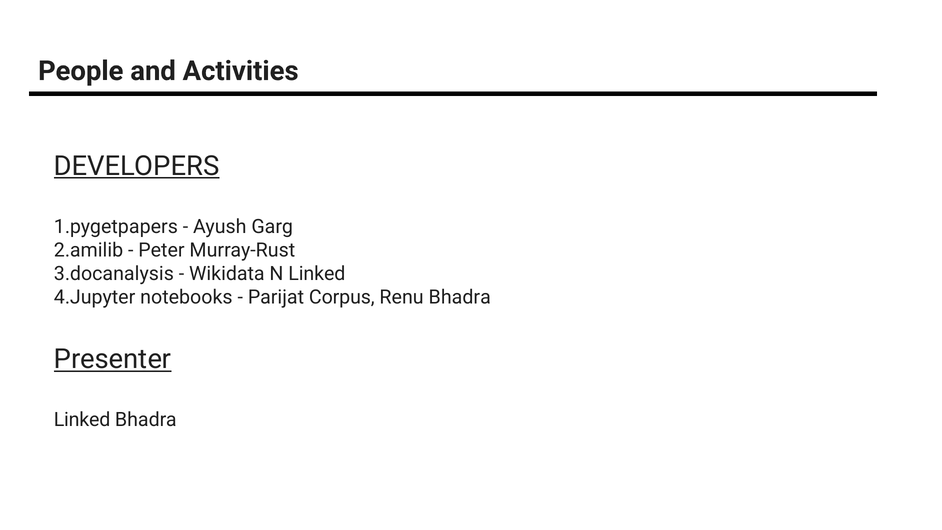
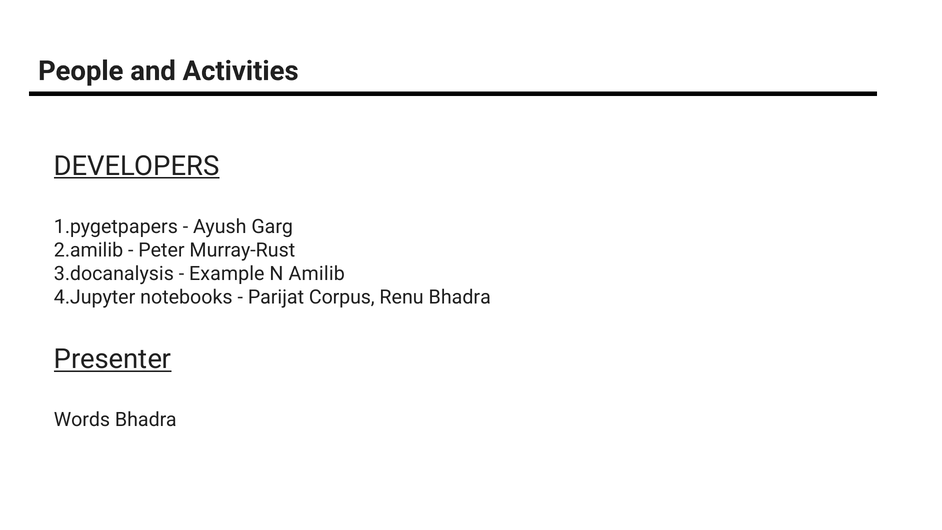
Wikidata: Wikidata -> Example
N Linked: Linked -> Amilib
Linked at (82, 420): Linked -> Words
